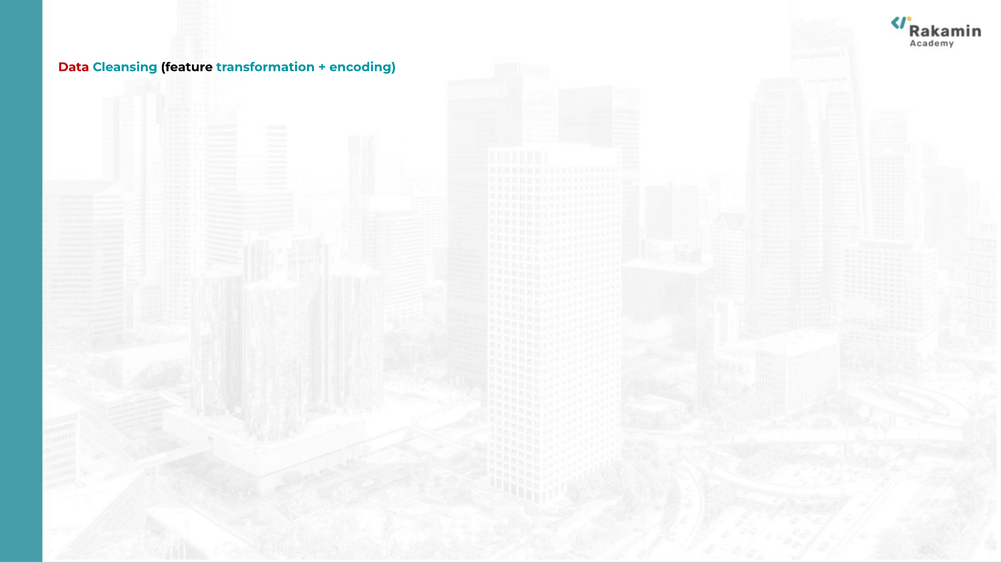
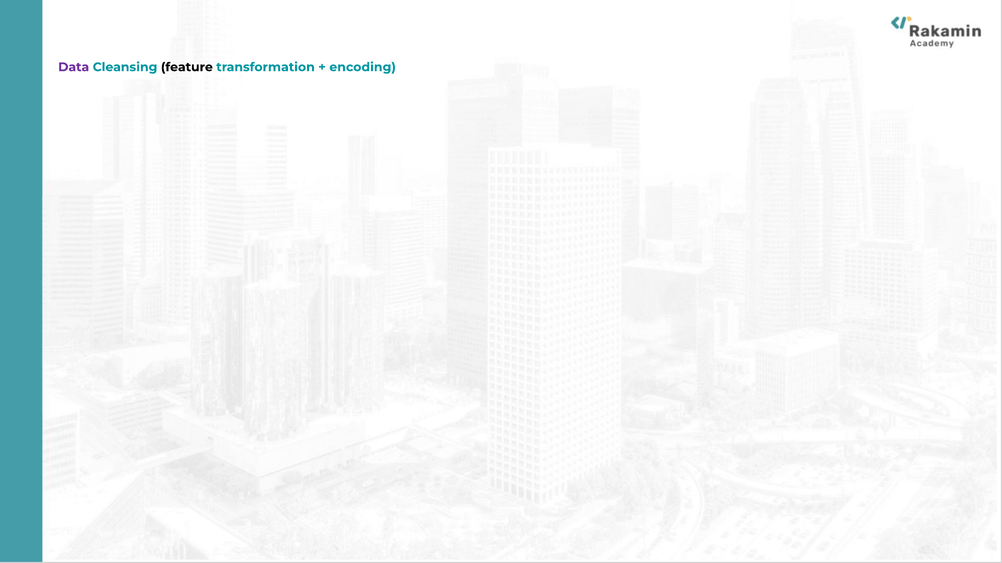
Data colour: red -> purple
